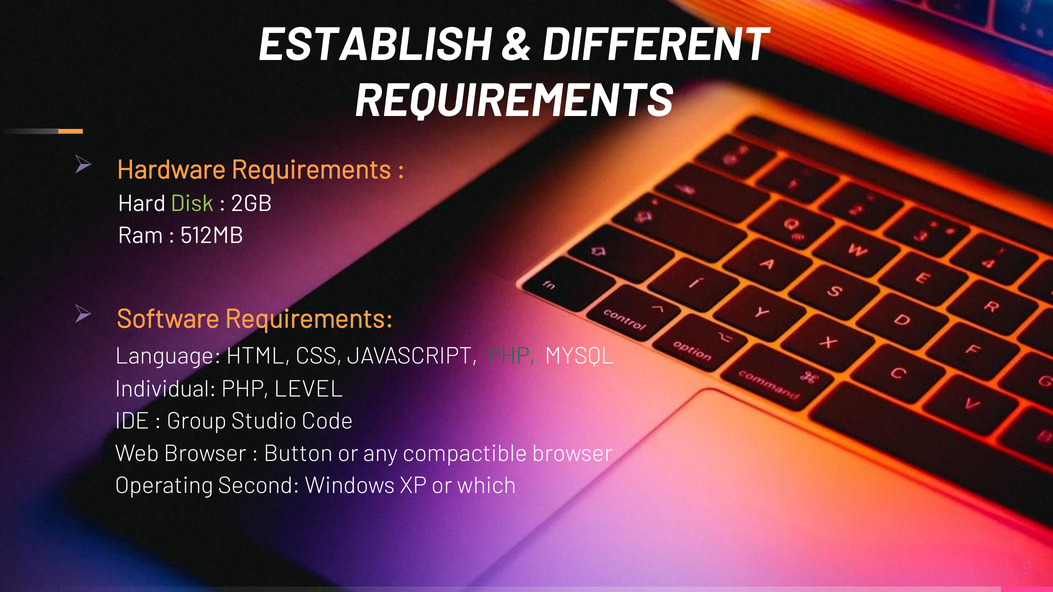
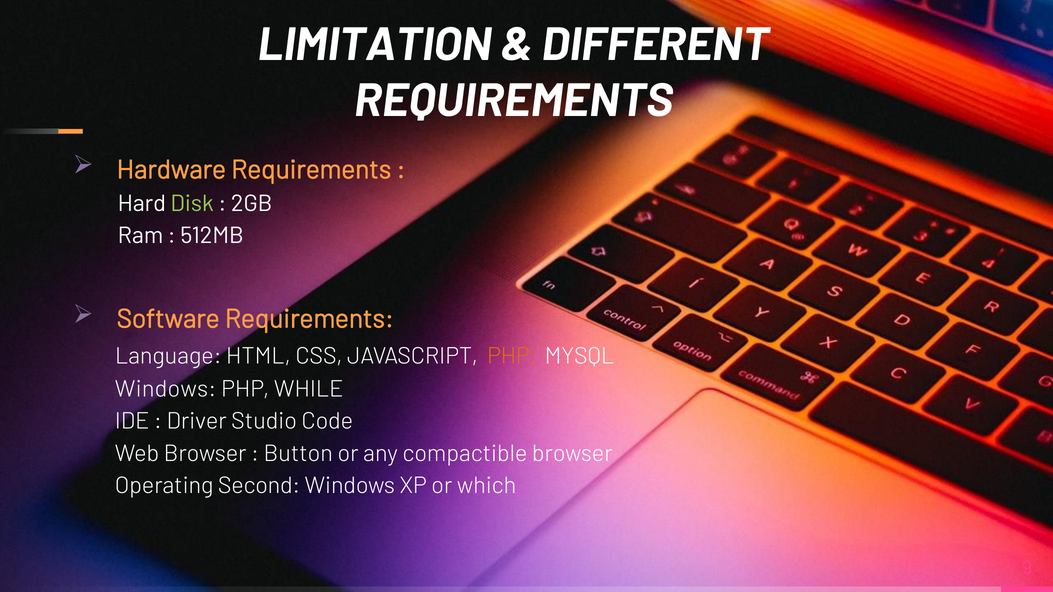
ESTABLISH: ESTABLISH -> LIMITATION
PHP at (511, 356) colour: green -> orange
Individual at (166, 389): Individual -> Windows
LEVEL: LEVEL -> WHILE
Group: Group -> Driver
